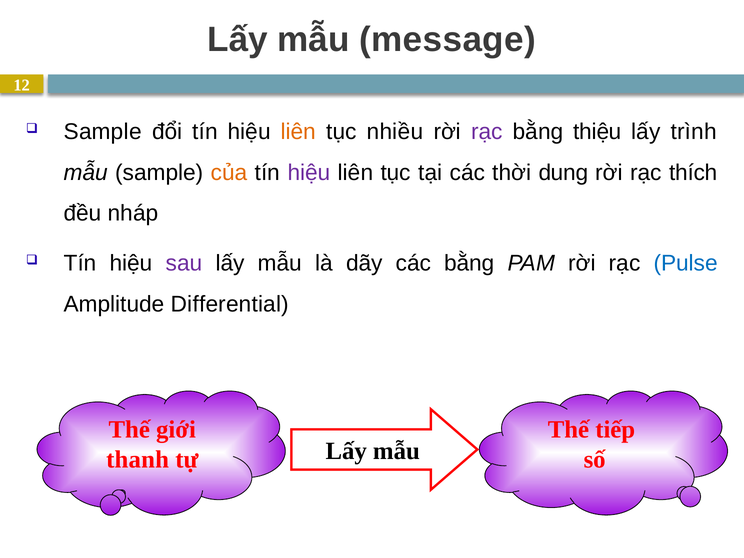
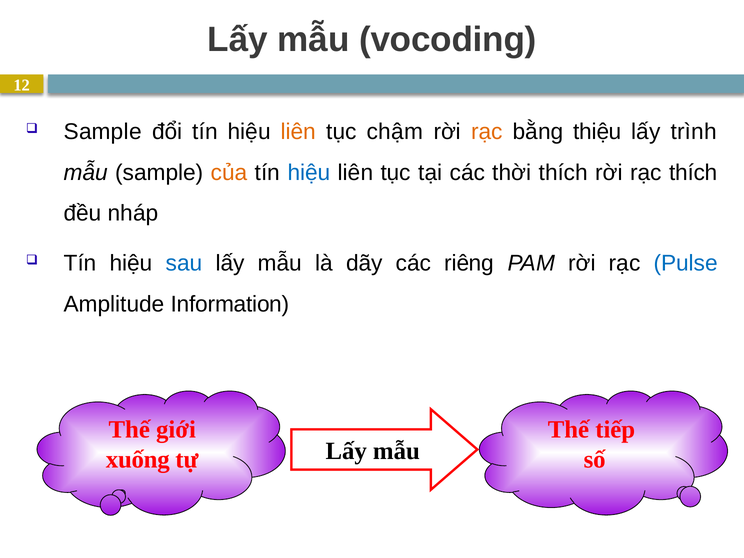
message: message -> vocoding
nhiều: nhiều -> chậm
rạc at (487, 132) colour: purple -> orange
hiệu at (309, 173) colour: purple -> blue
thời dung: dung -> thích
sau colour: purple -> blue
các bằng: bằng -> riêng
Differential: Differential -> Information
thanh: thanh -> xuống
